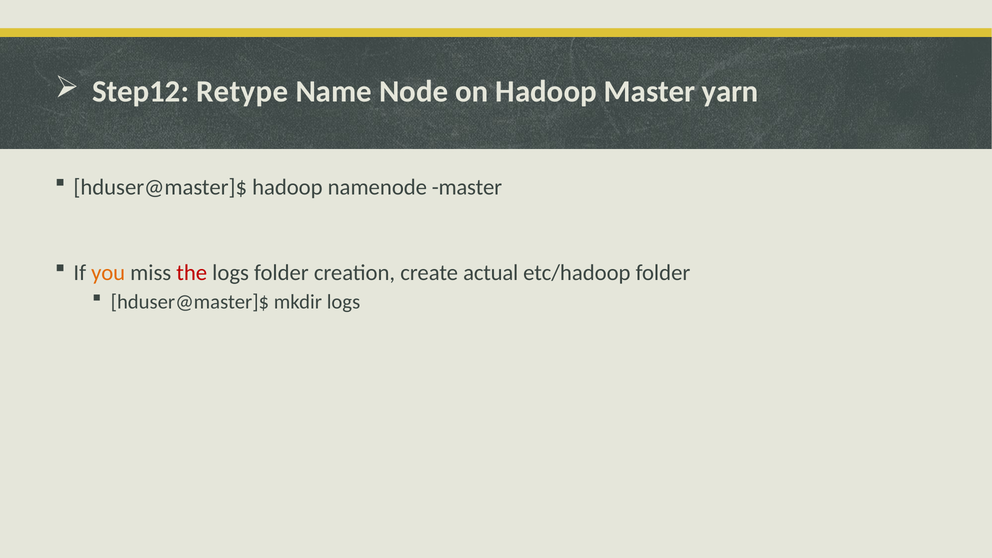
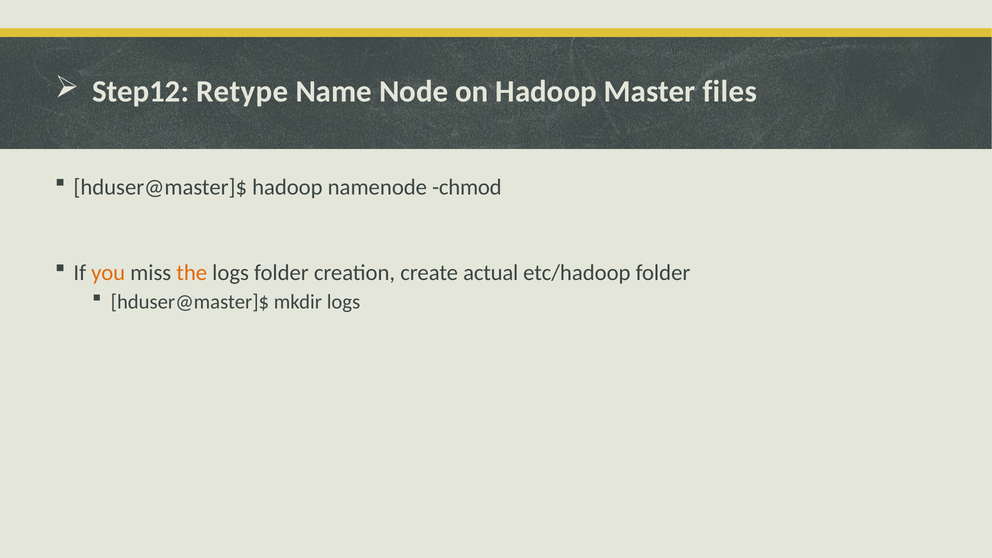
yarn: yarn -> files
namenode master: master -> chmod
the colour: red -> orange
